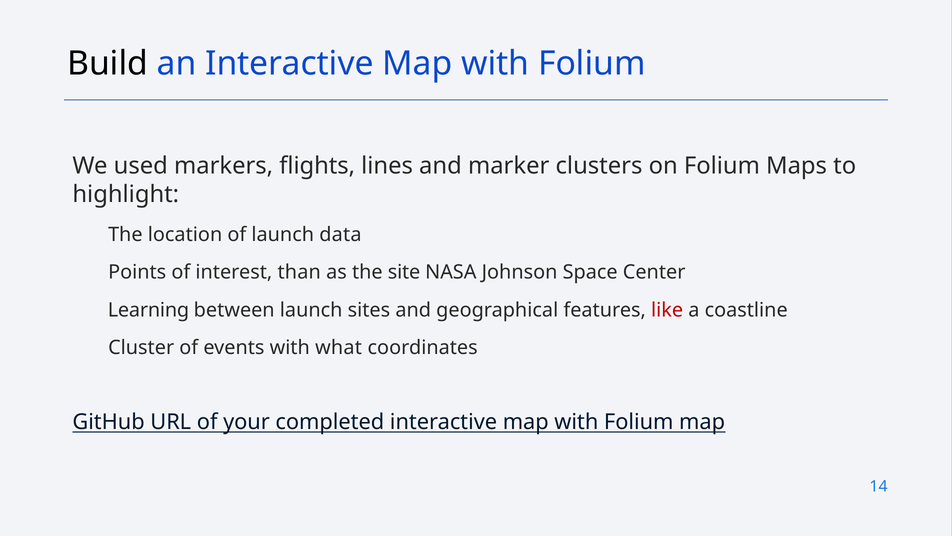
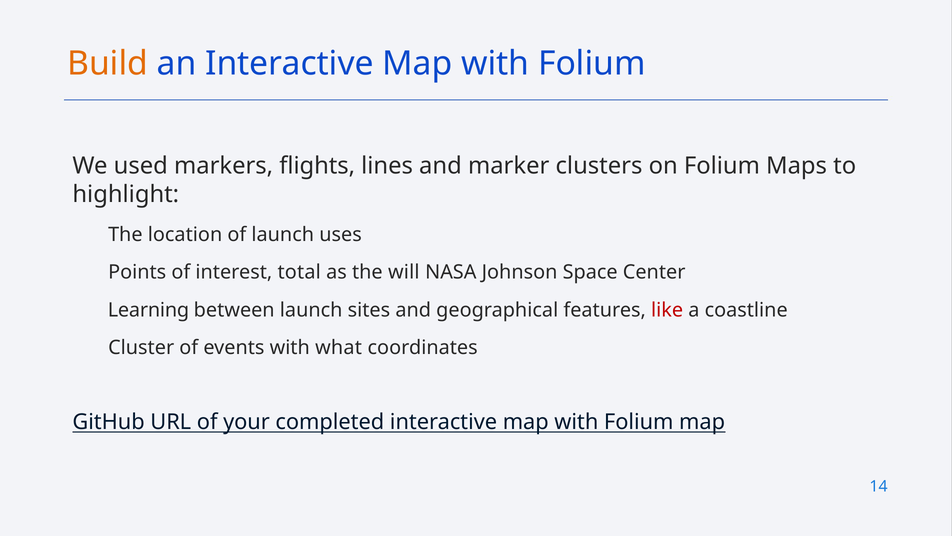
Build colour: black -> orange
data: data -> uses
than: than -> total
site: site -> will
